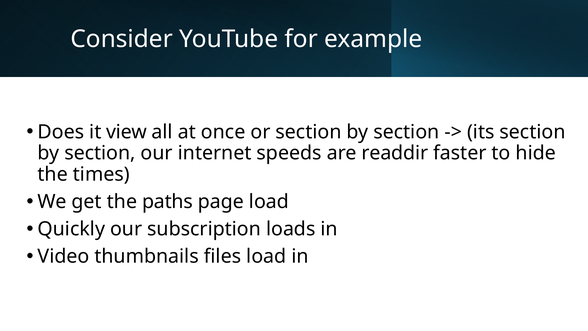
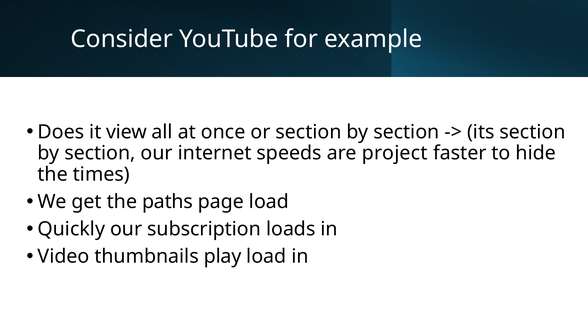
readdir: readdir -> project
files: files -> play
